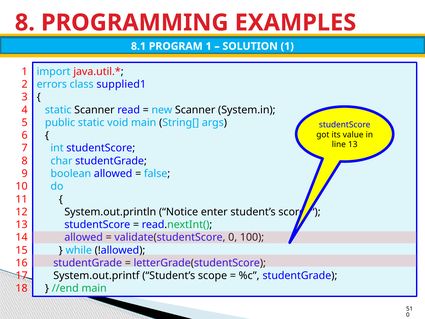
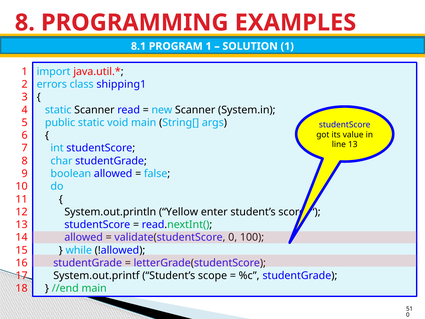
supplied1: supplied1 -> shipping1
Notice: Notice -> Yellow
